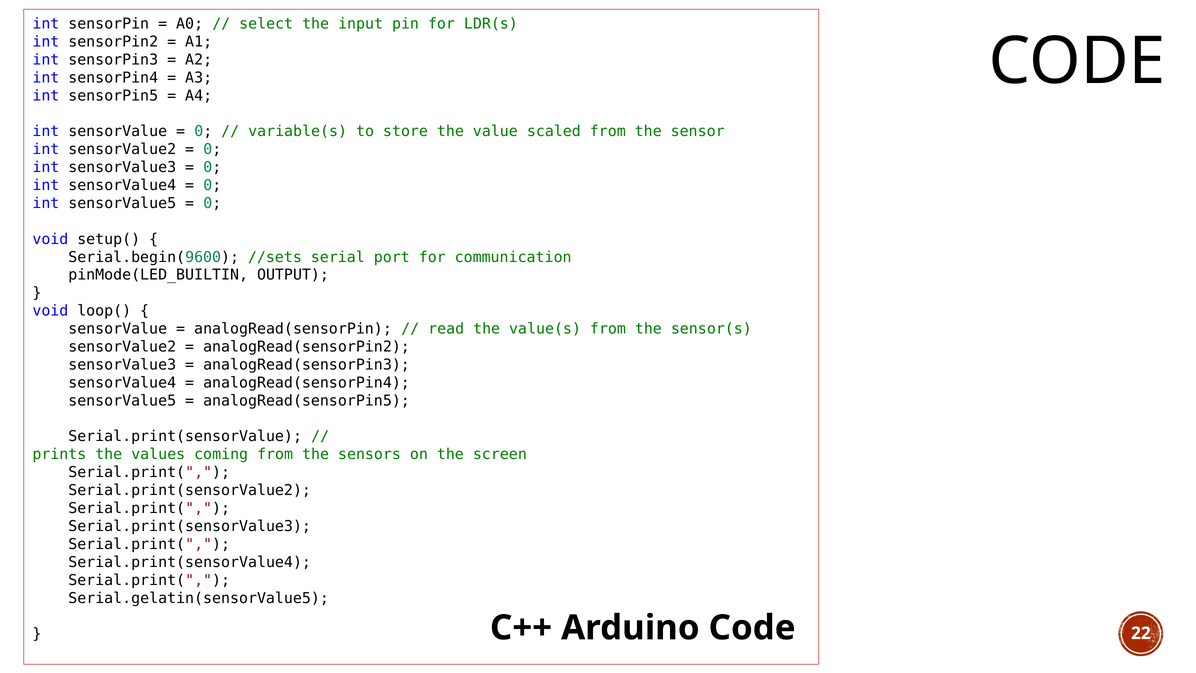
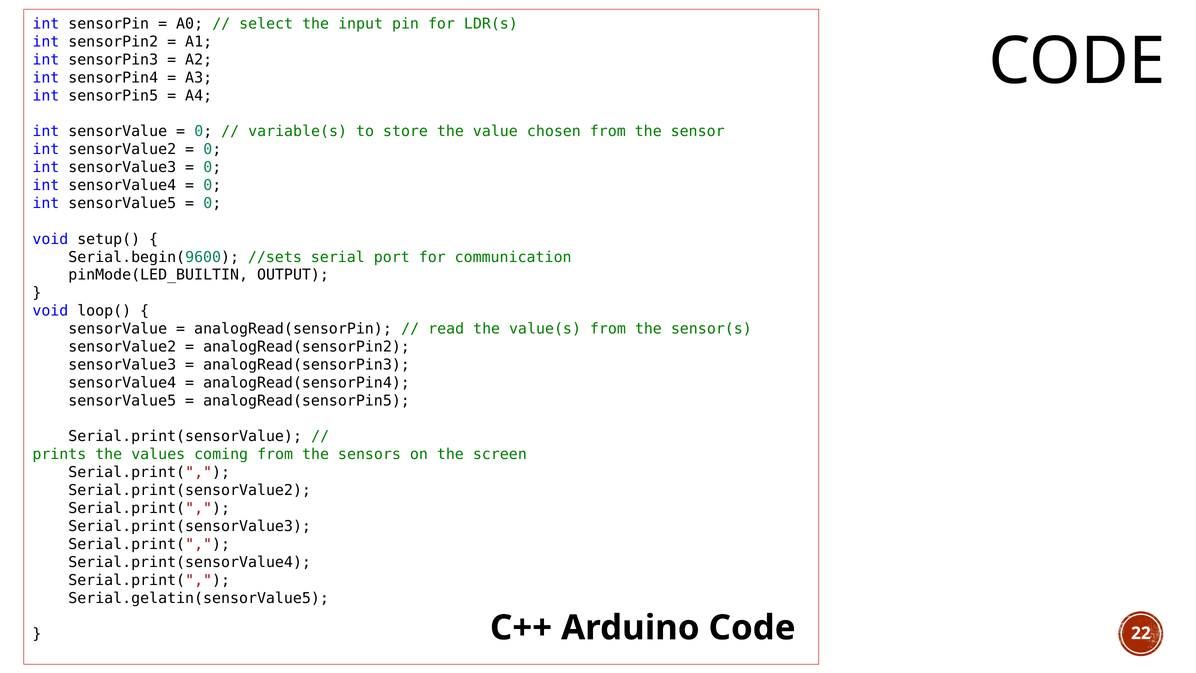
scaled: scaled -> chosen
